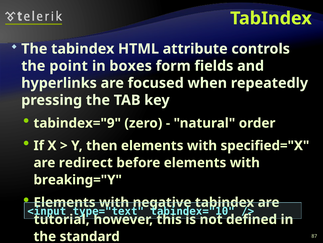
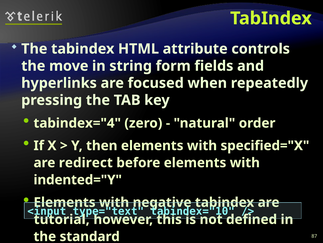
point: point -> move
boxes: boxes -> string
tabindex="9: tabindex="9 -> tabindex="4
breaking="Y: breaking="Y -> indented="Y
